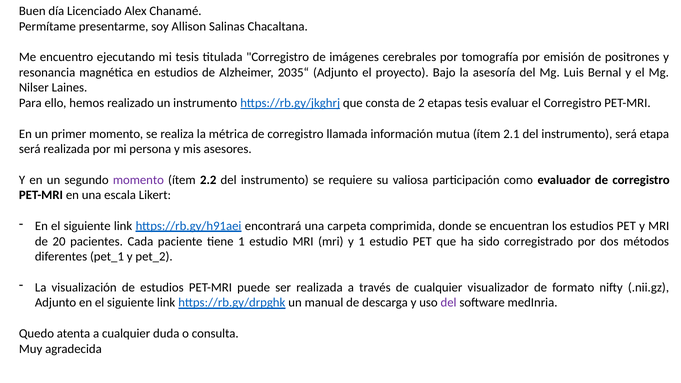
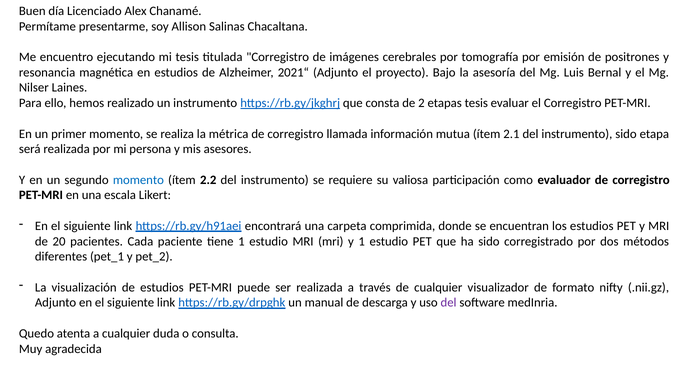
2035“: 2035“ -> 2021“
instrumento será: será -> sido
momento at (138, 180) colour: purple -> blue
